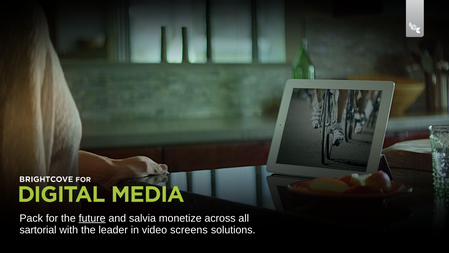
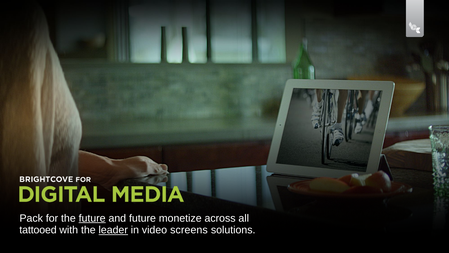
and salvia: salvia -> future
sartorial: sartorial -> tattooed
leader underline: none -> present
